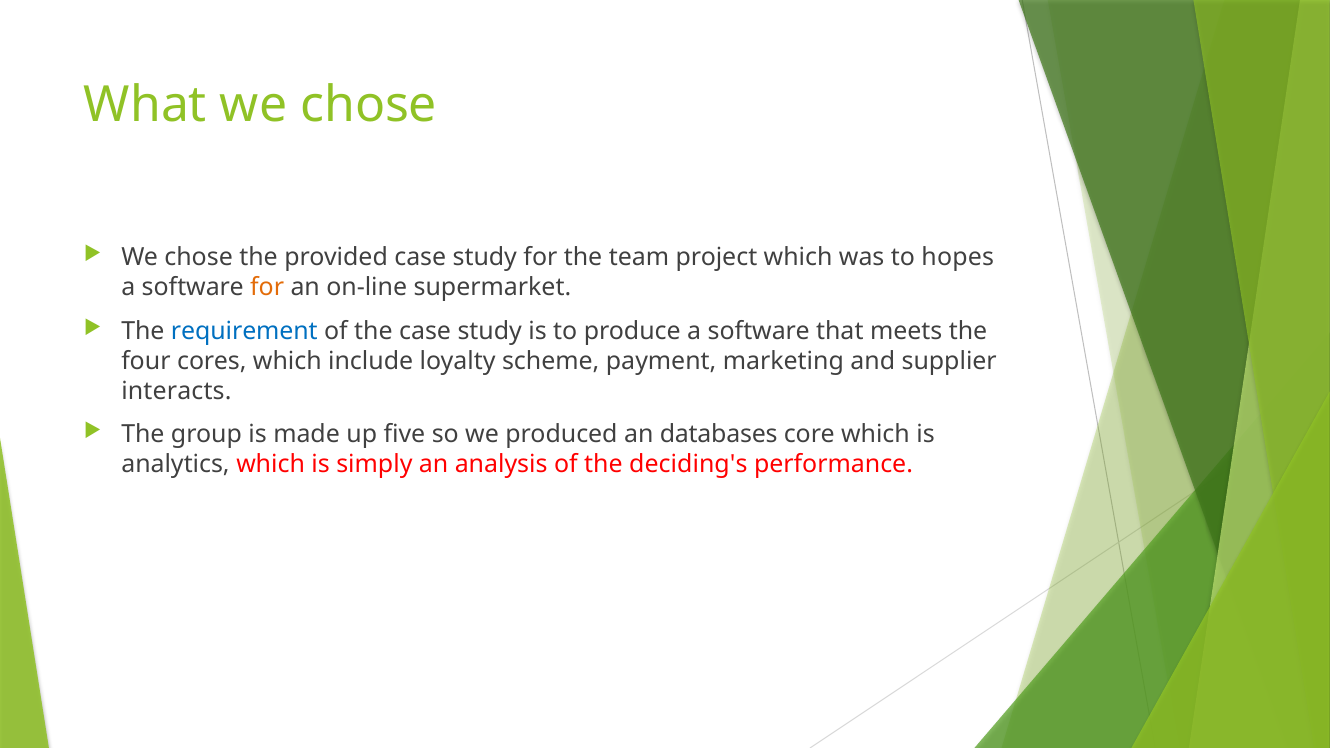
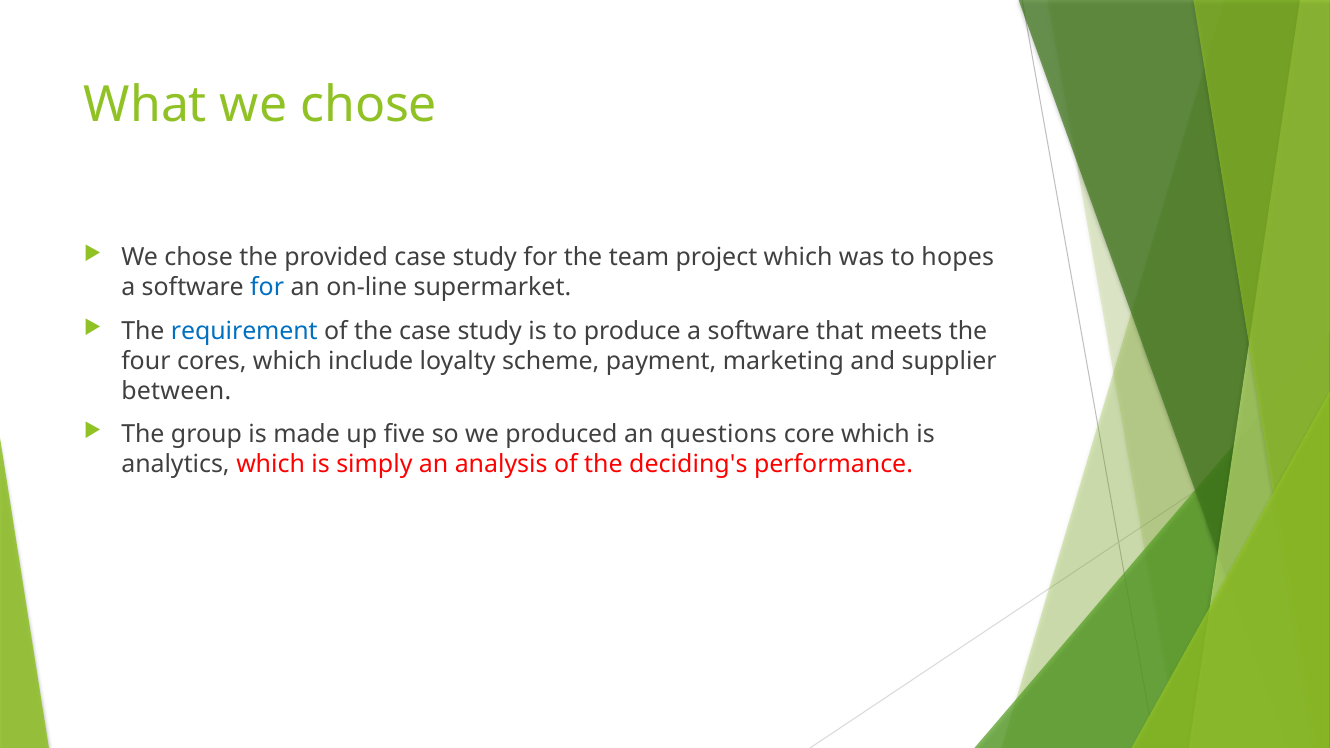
for at (267, 287) colour: orange -> blue
interacts: interacts -> between
databases: databases -> questions
